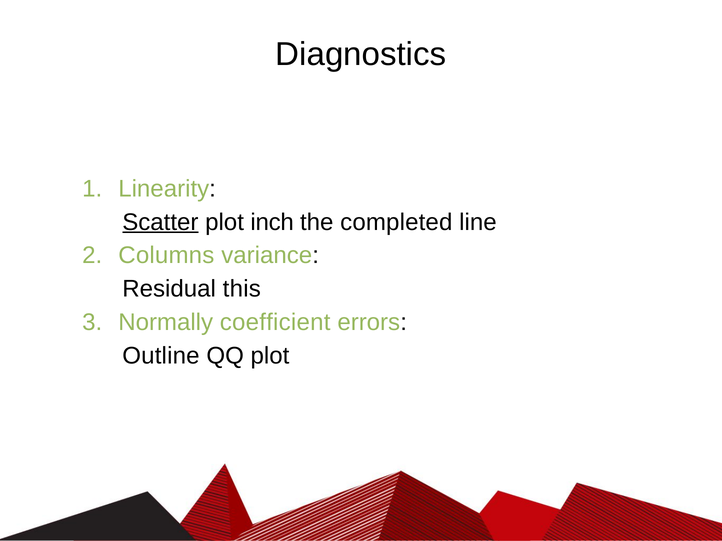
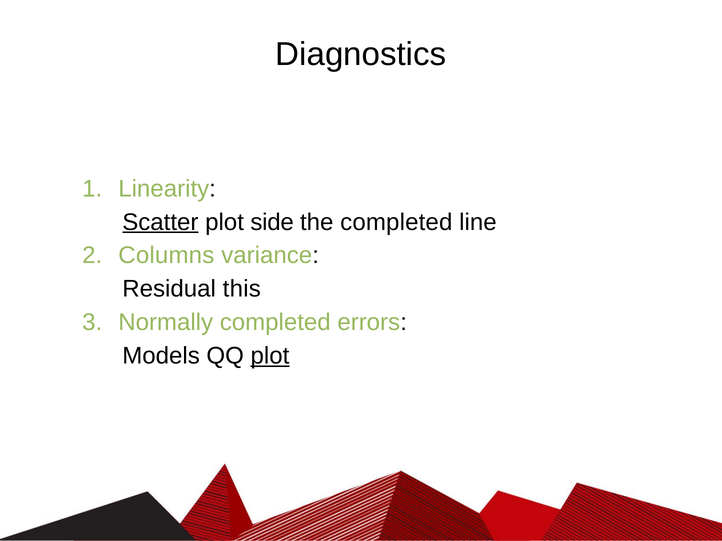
inch: inch -> side
Normally coefficient: coefficient -> completed
Outline: Outline -> Models
plot at (270, 356) underline: none -> present
